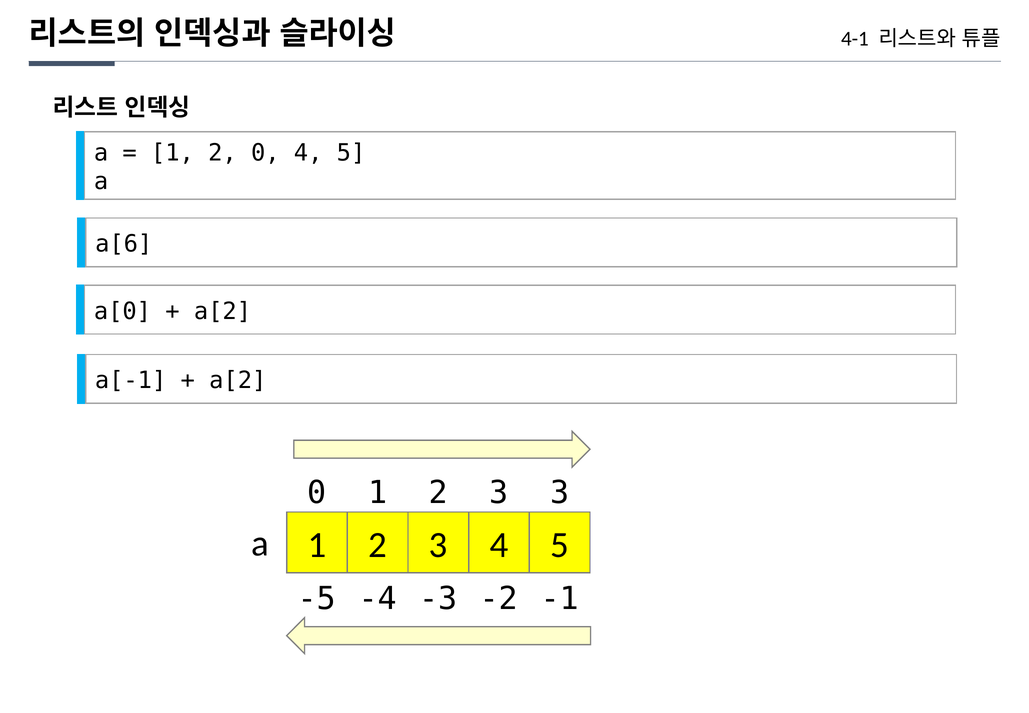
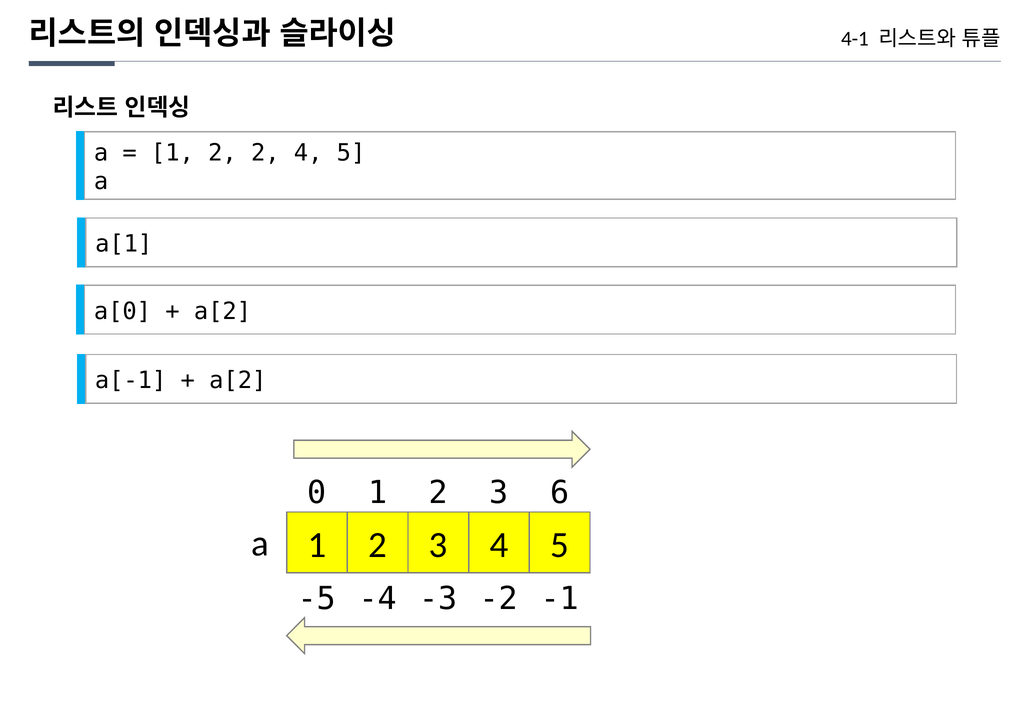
2 0: 0 -> 2
a[6: a[6 -> a[1
3 3: 3 -> 6
